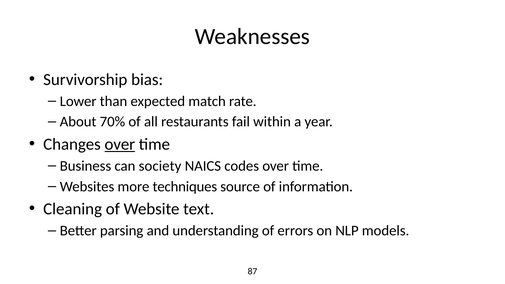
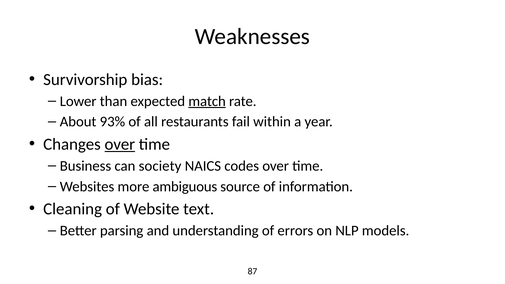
match underline: none -> present
70%: 70% -> 93%
techniques: techniques -> ambiguous
